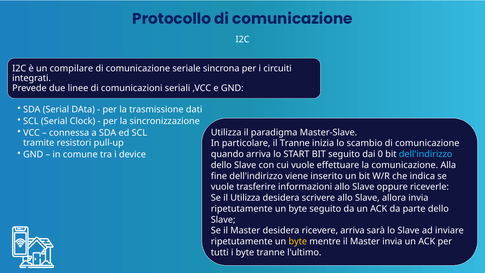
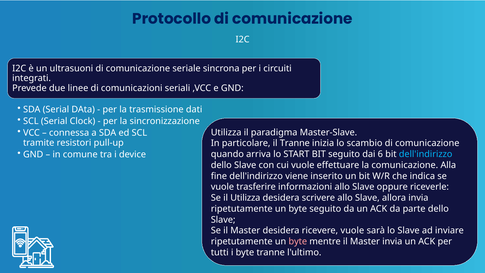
compilare: compilare -> ultrasuoni
0: 0 -> 6
ricevere arriva: arriva -> vuole
byte at (298, 241) colour: yellow -> pink
